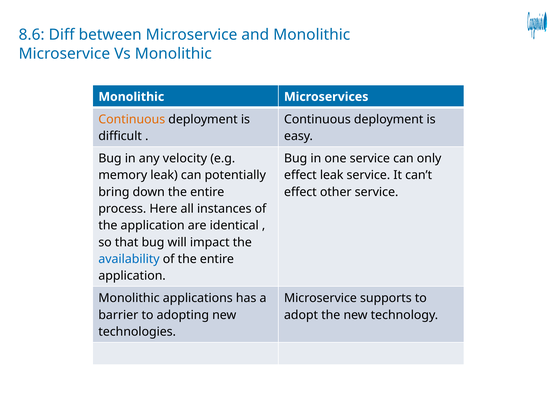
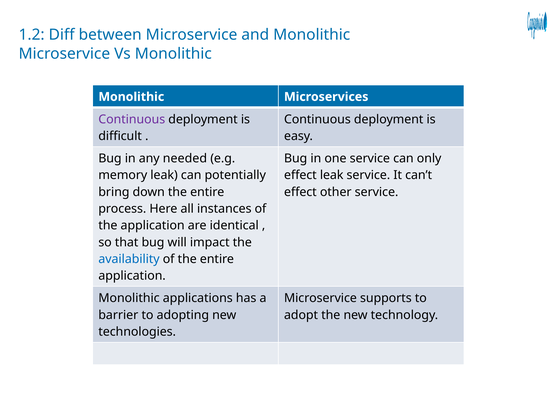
8.6: 8.6 -> 1.2
Continuous at (132, 120) colour: orange -> purple
velocity: velocity -> needed
